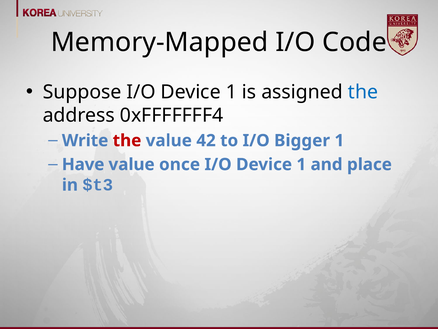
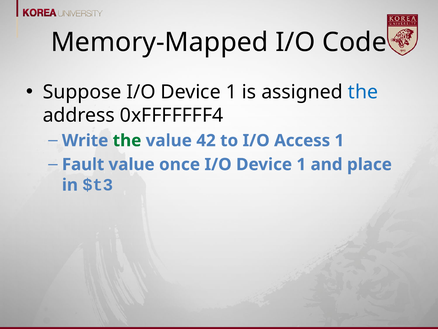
the at (127, 140) colour: red -> green
Bigger: Bigger -> Access
Have: Have -> Fault
